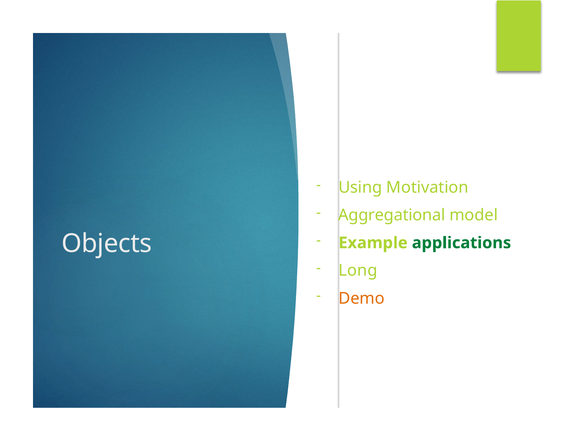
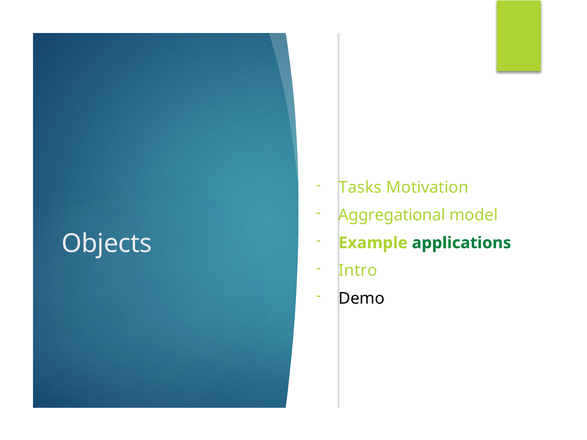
Using: Using -> Tasks
Long: Long -> Intro
Demo colour: orange -> black
